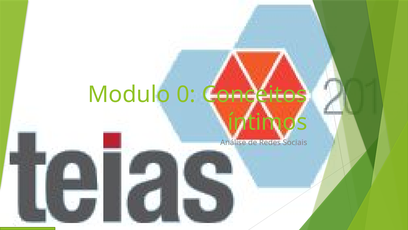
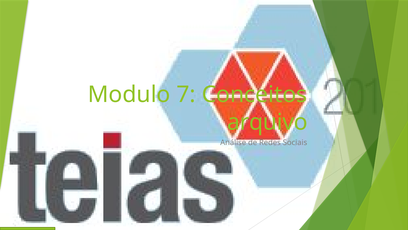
0: 0 -> 7
íntimos: íntimos -> arquivo
